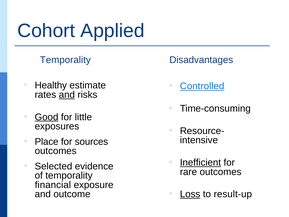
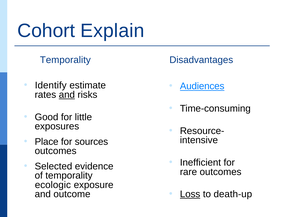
Applied: Applied -> Explain
Healthy: Healthy -> Identify
Controlled: Controlled -> Audiences
Good underline: present -> none
Inefficient underline: present -> none
financial: financial -> ecologic
result-up: result-up -> death-up
